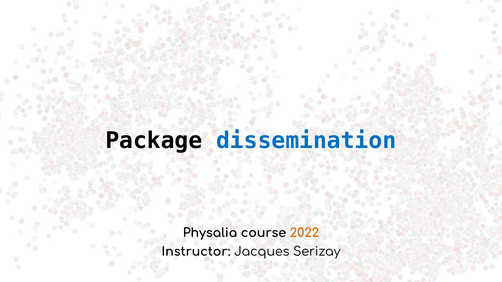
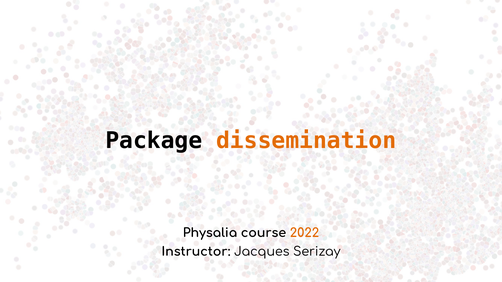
dissemination colour: blue -> orange
